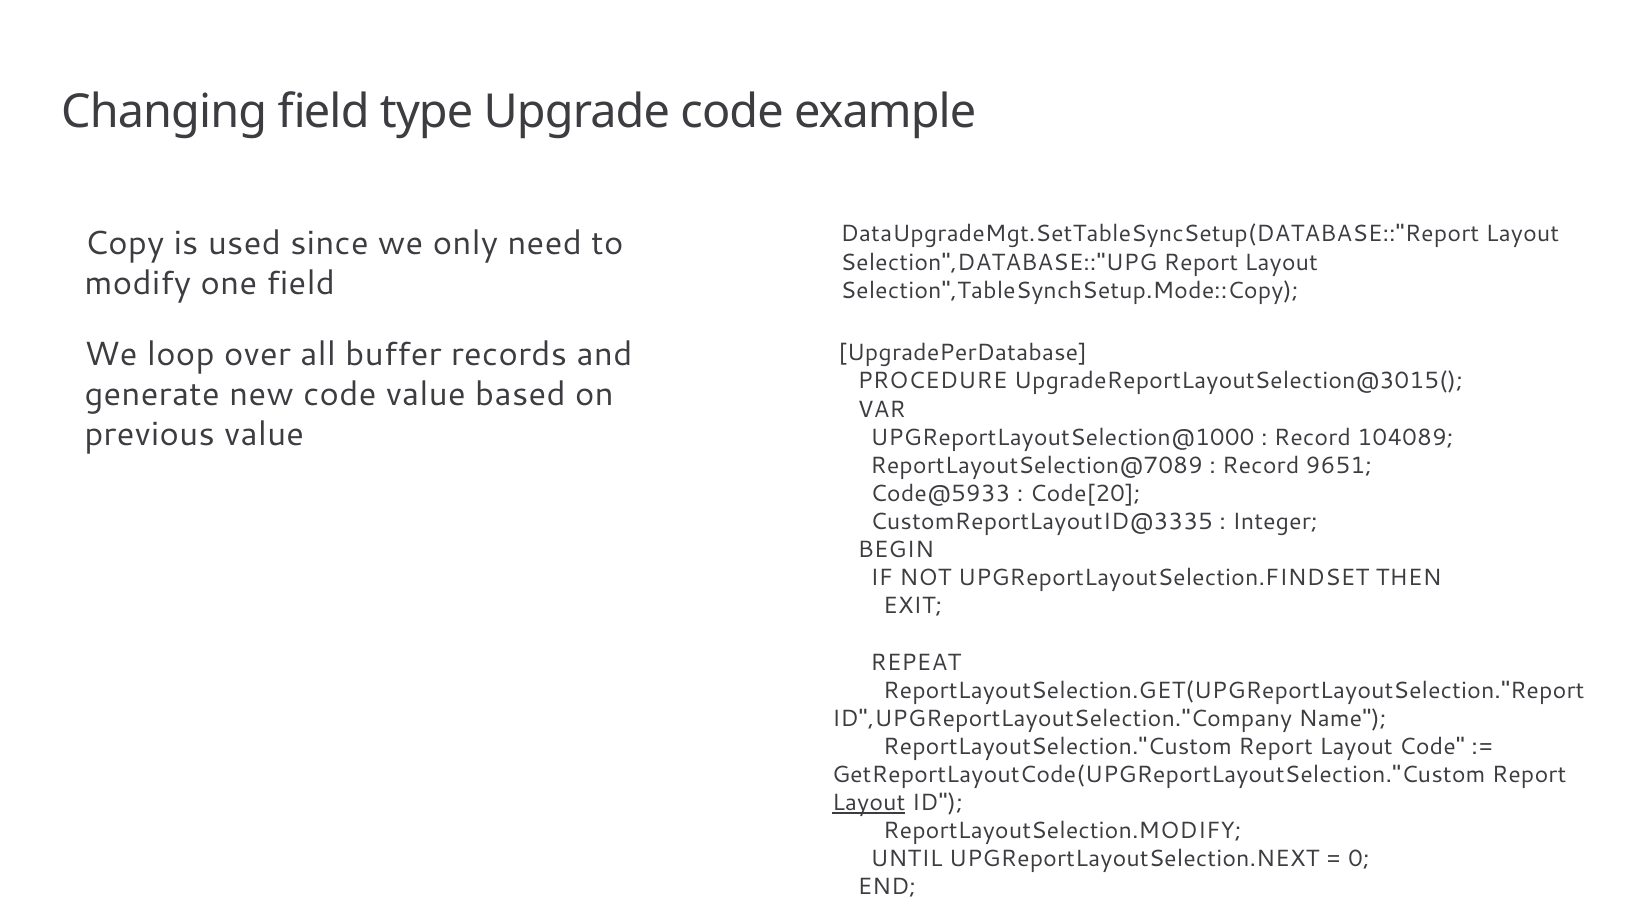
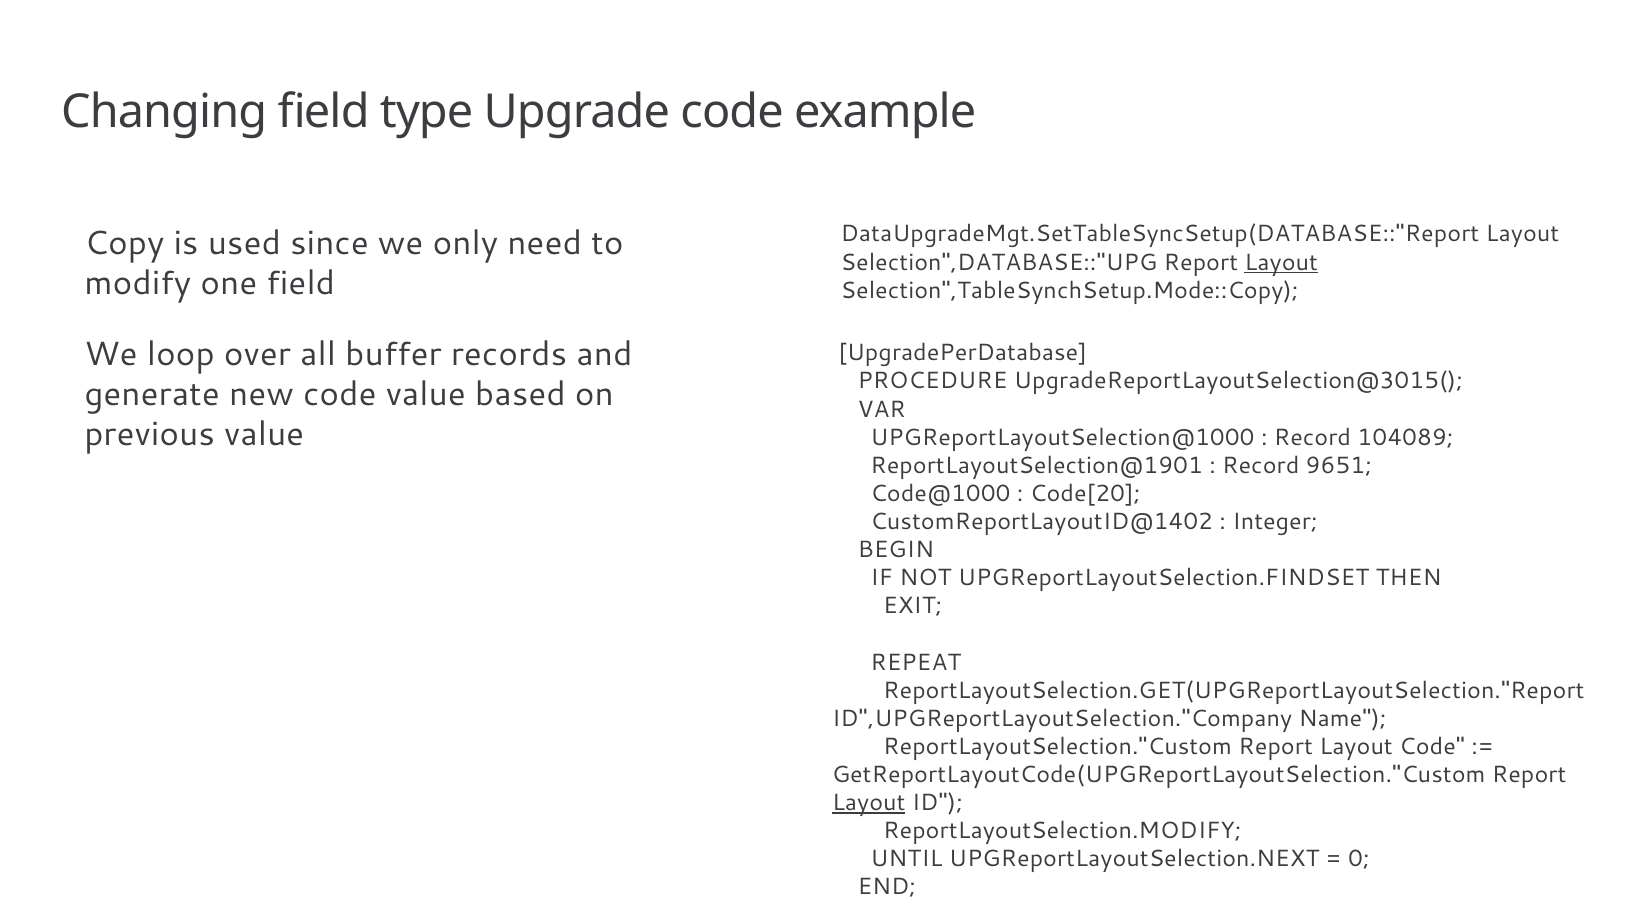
Layout at (1281, 262) underline: none -> present
ReportLayoutSelection@7089: ReportLayoutSelection@7089 -> ReportLayoutSelection@1901
Code@5933: Code@5933 -> Code@1000
CustomReportLayoutID@3335: CustomReportLayoutID@3335 -> CustomReportLayoutID@1402
